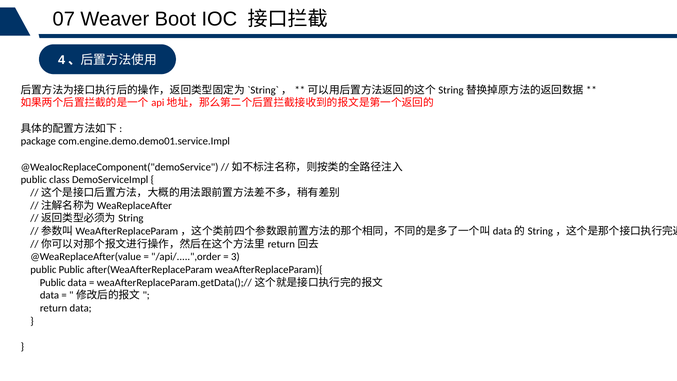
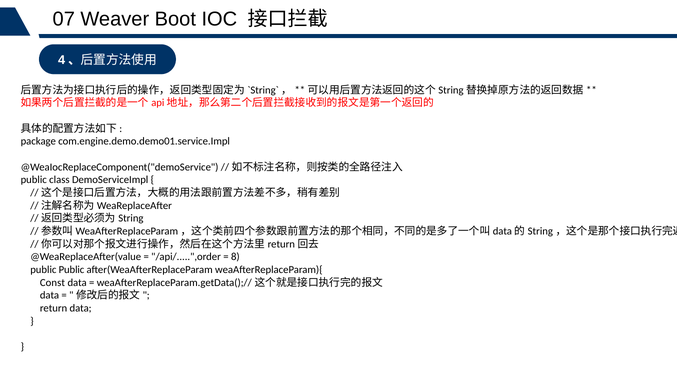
3: 3 -> 8
Public at (53, 282): Public -> Const
